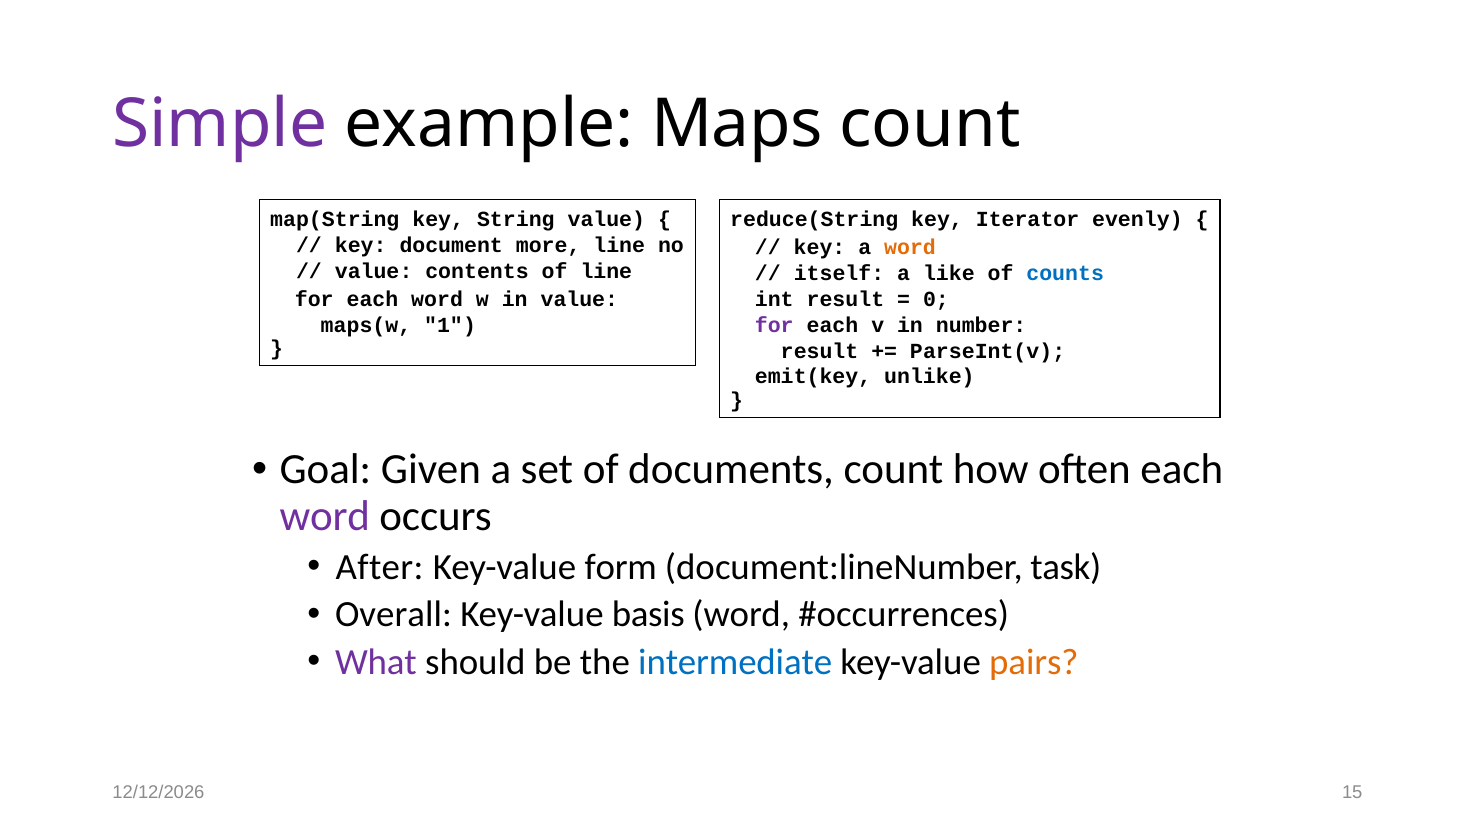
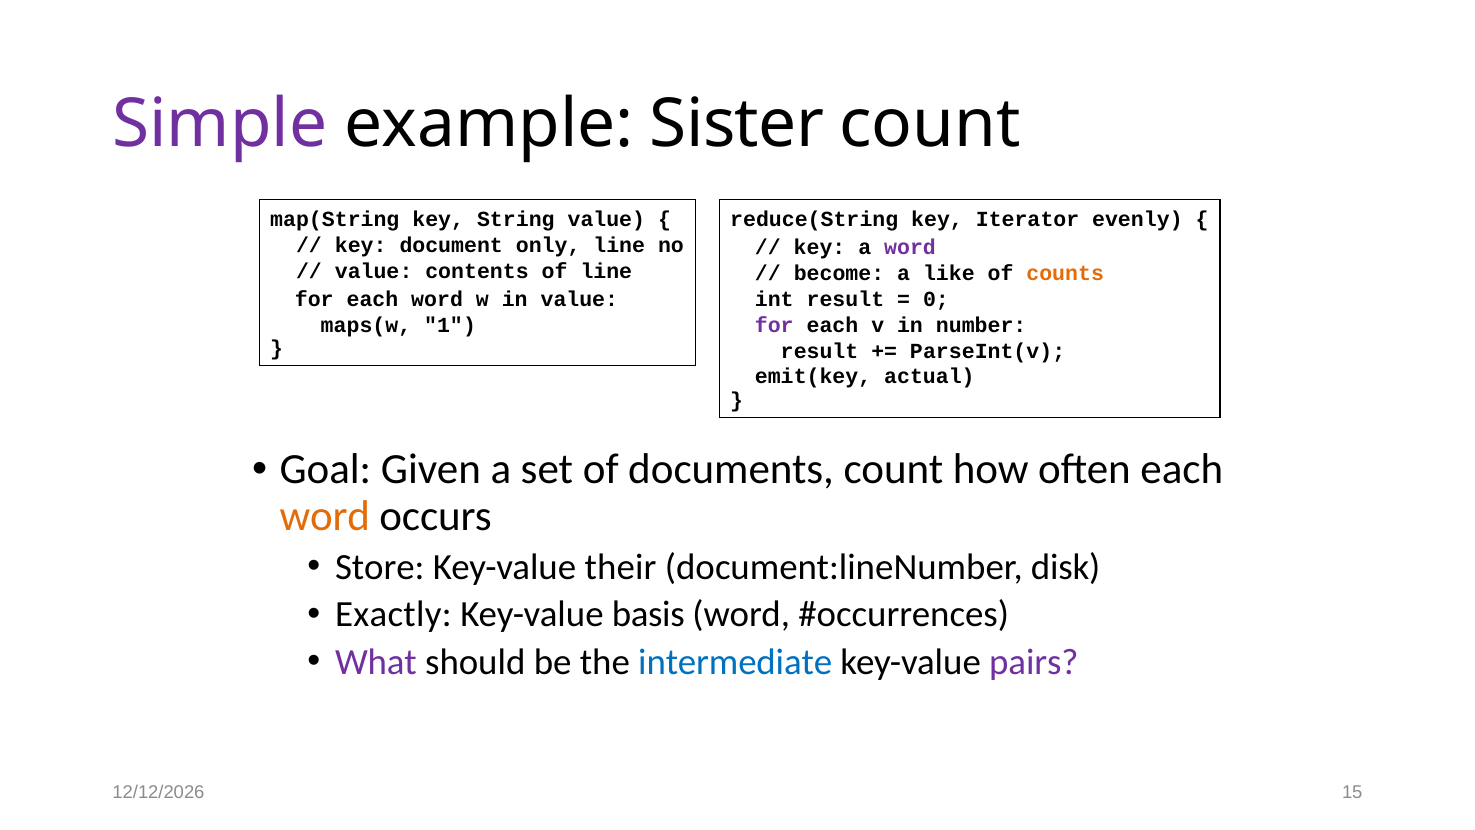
Maps: Maps -> Sister
more: more -> only
word at (910, 248) colour: orange -> purple
itself: itself -> become
counts colour: blue -> orange
unlike: unlike -> actual
word at (325, 516) colour: purple -> orange
After: After -> Store
form: form -> their
task: task -> disk
Overall: Overall -> Exactly
pairs colour: orange -> purple
